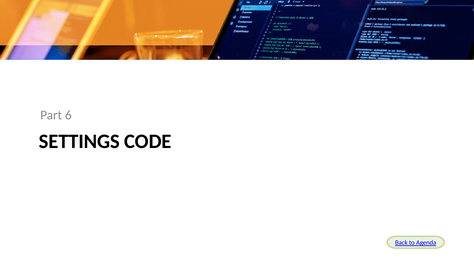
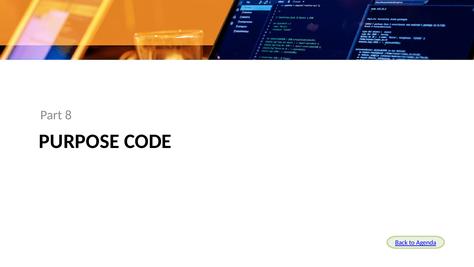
6: 6 -> 8
SETTINGS: SETTINGS -> PURPOSE
